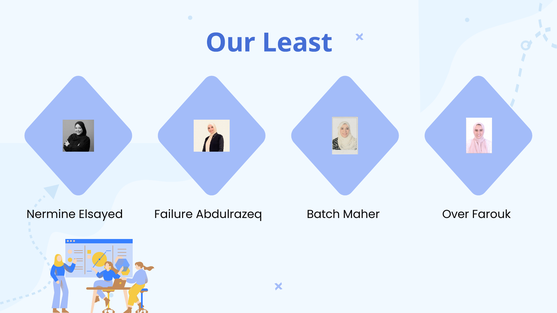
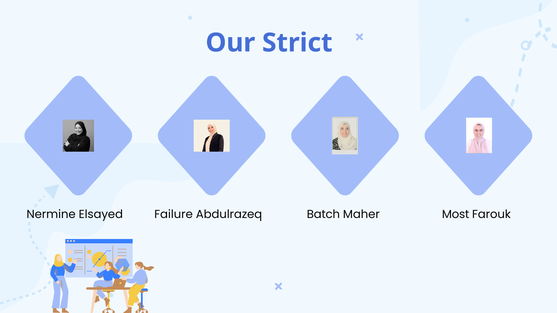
Least: Least -> Strict
Over: Over -> Most
